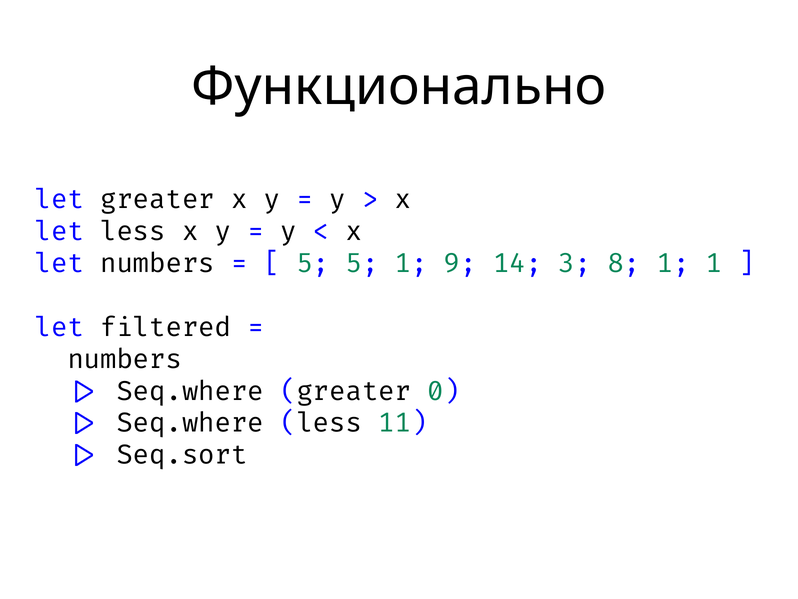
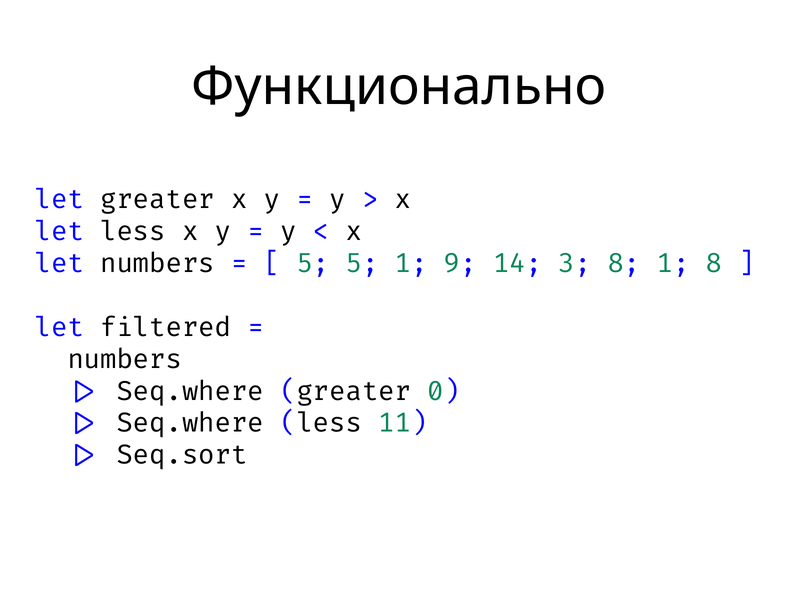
1 1: 1 -> 8
